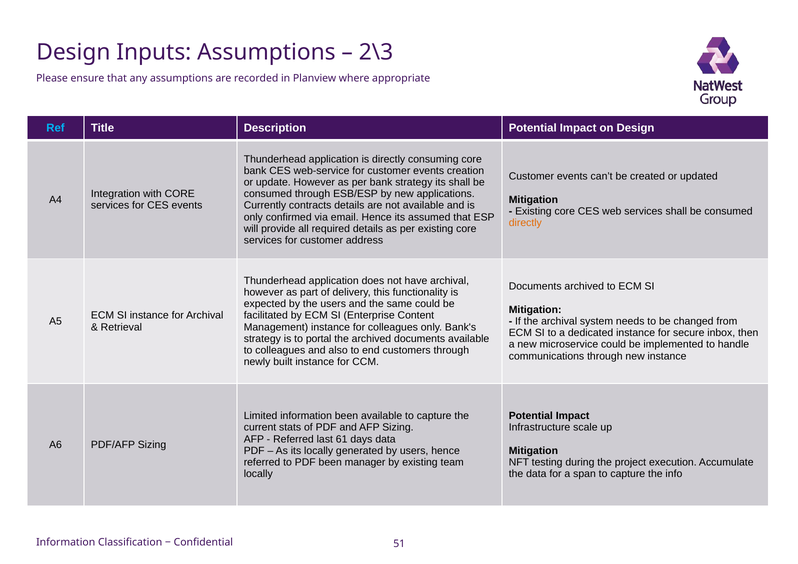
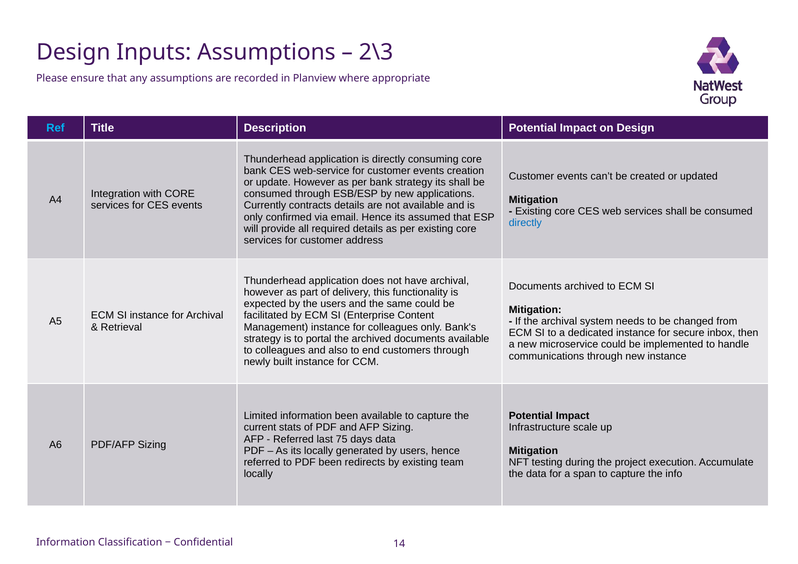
directly at (525, 223) colour: orange -> blue
61: 61 -> 75
manager: manager -> redirects
51: 51 -> 14
